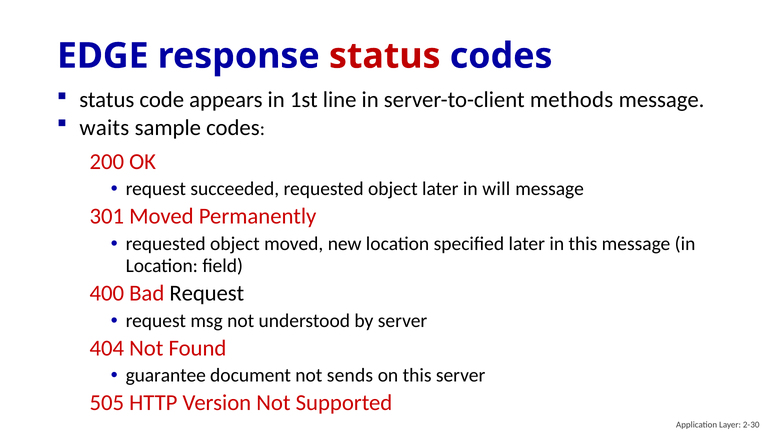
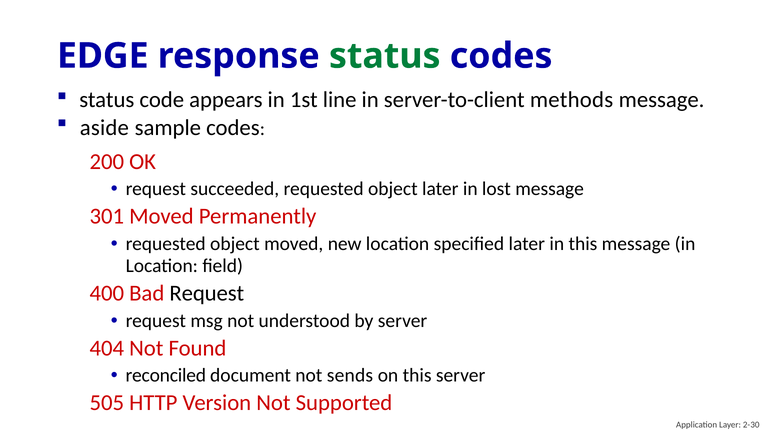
status at (385, 56) colour: red -> green
waits: waits -> aside
will: will -> lost
guarantee: guarantee -> reconciled
